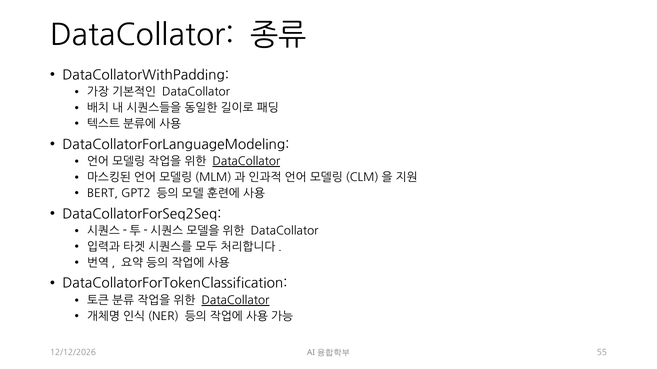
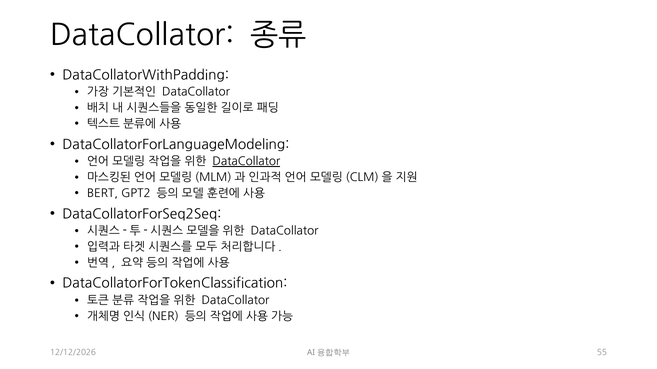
DataCollator at (235, 301) underline: present -> none
